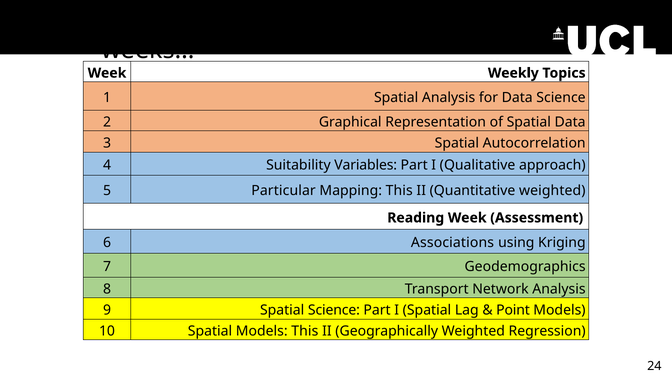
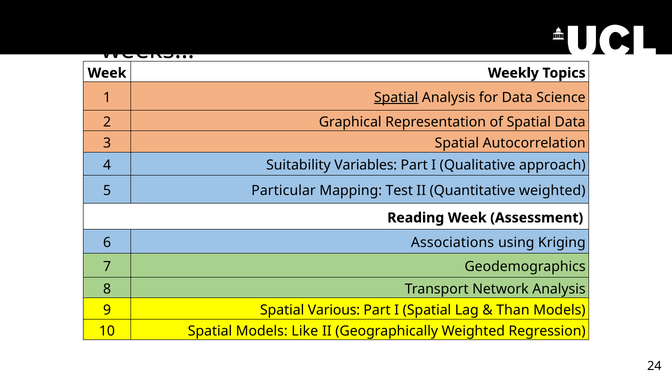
Spatial at (396, 98) underline: none -> present
Mapping This: This -> Test
Spatial Science: Science -> Various
Point: Point -> Than
Models This: This -> Like
